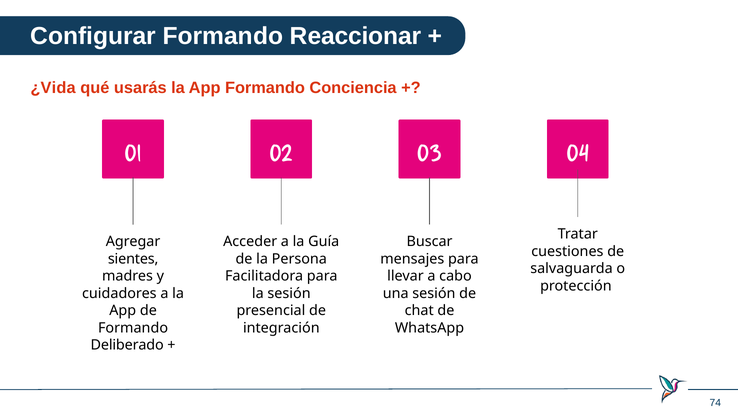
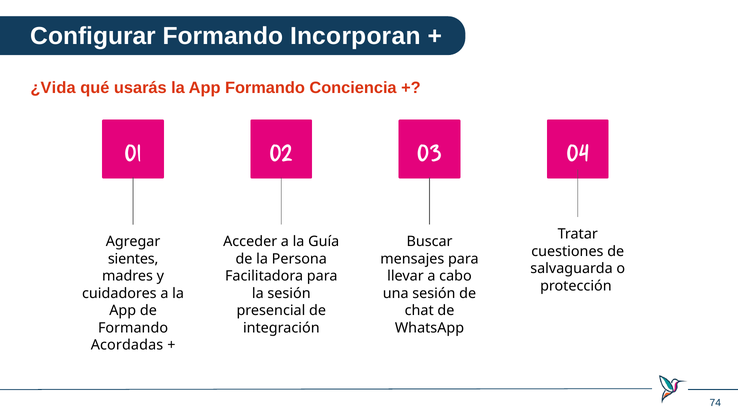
Reaccionar: Reaccionar -> Incorporan
Deliberado: Deliberado -> Acordadas
